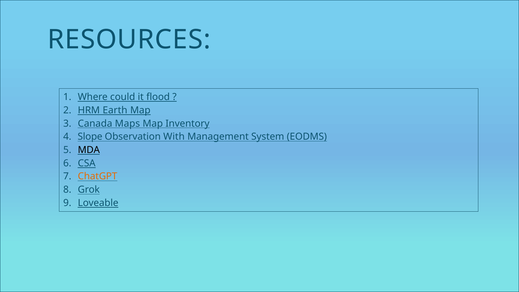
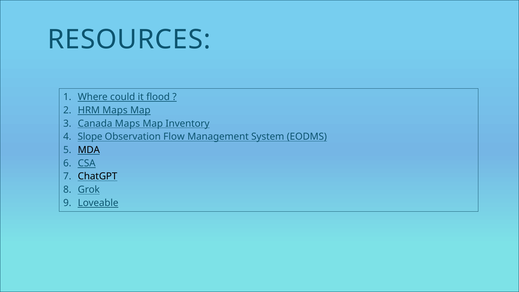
HRM Earth: Earth -> Maps
With: With -> Flow
ChatGPT colour: orange -> black
